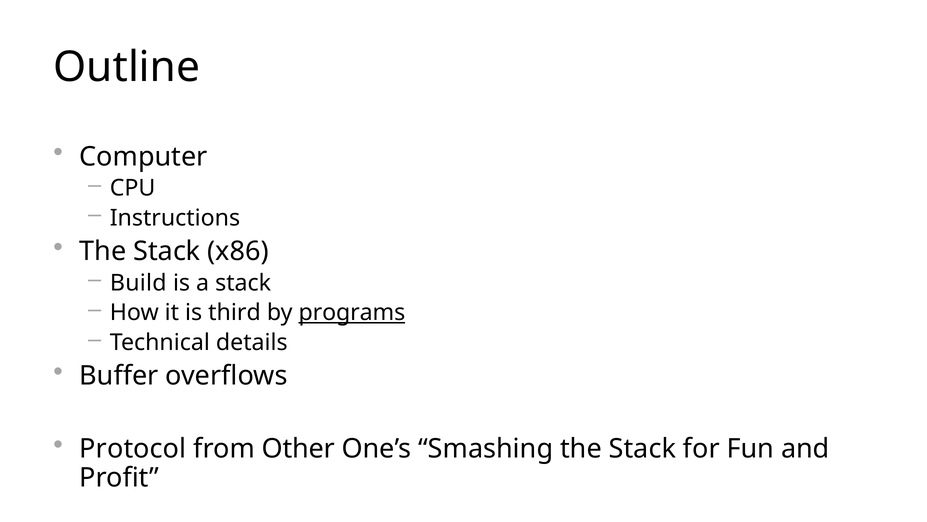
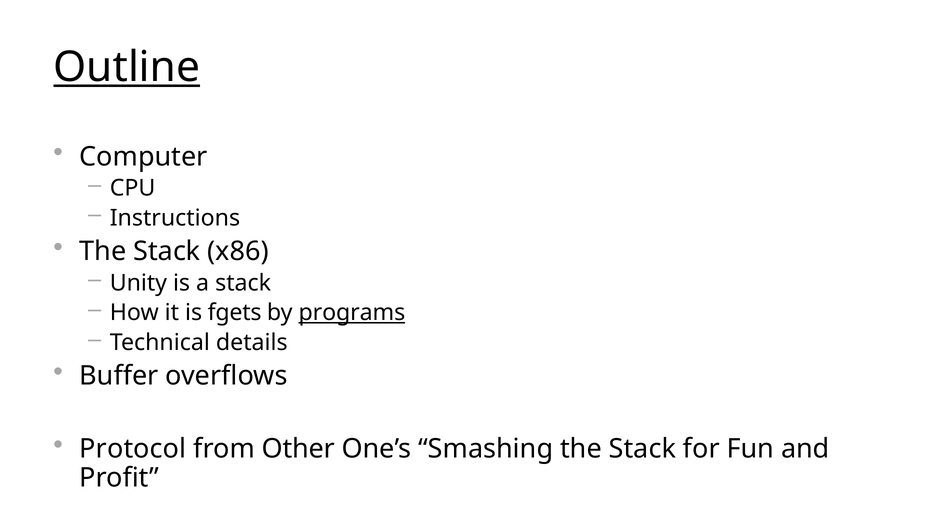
Outline underline: none -> present
Build: Build -> Unity
third: third -> fgets
